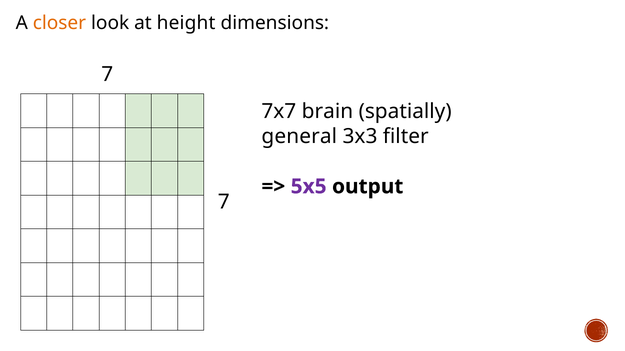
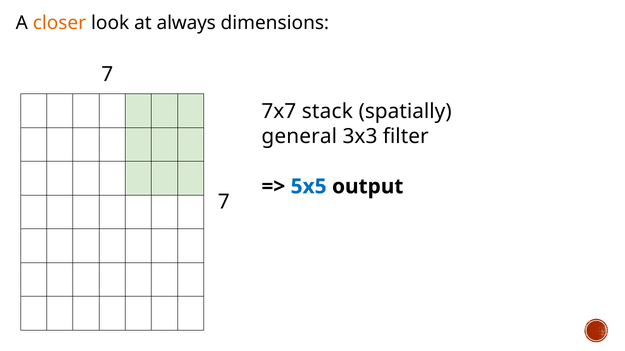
height: height -> always
brain: brain -> stack
5x5 colour: purple -> blue
